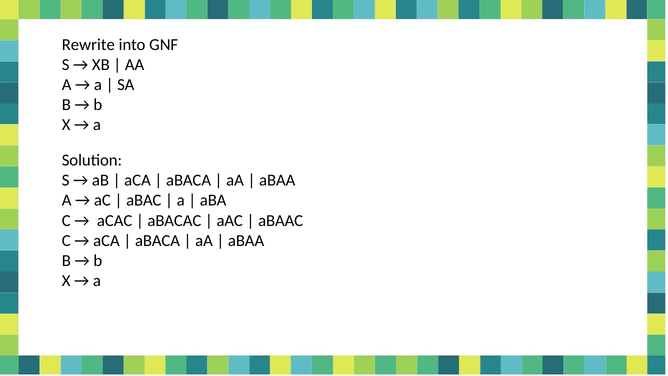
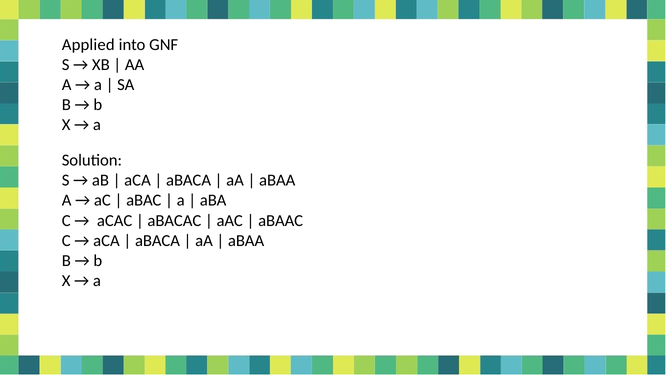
Rewrite: Rewrite -> Applied
